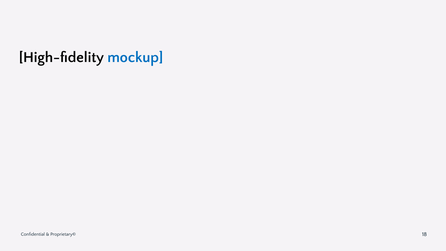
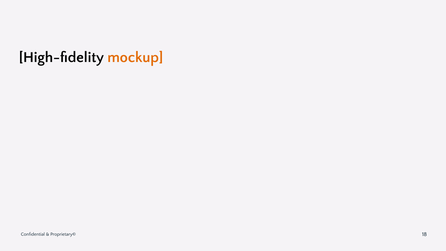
mockup colour: blue -> orange
